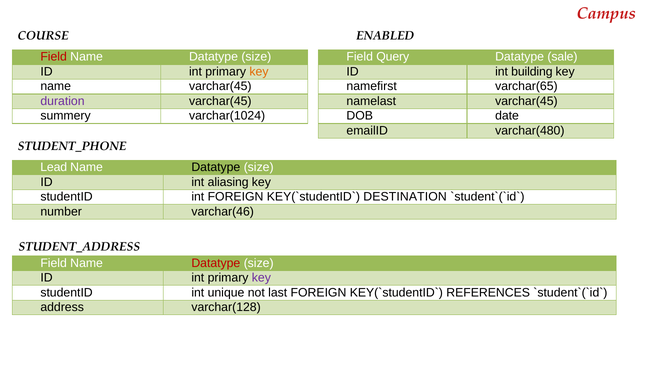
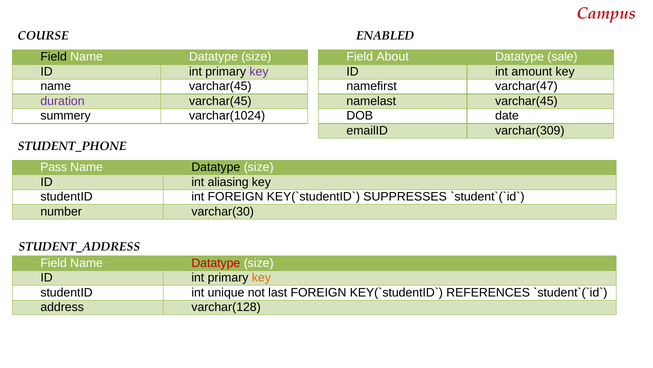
Field at (54, 57) colour: red -> black
Query: Query -> About
key at (259, 71) colour: orange -> purple
building: building -> amount
varchar(65: varchar(65 -> varchar(47
varchar(480: varchar(480 -> varchar(309
Lead: Lead -> Pass
DESTINATION: DESTINATION -> SUPPRESSES
varchar(46: varchar(46 -> varchar(30
key at (261, 277) colour: purple -> orange
